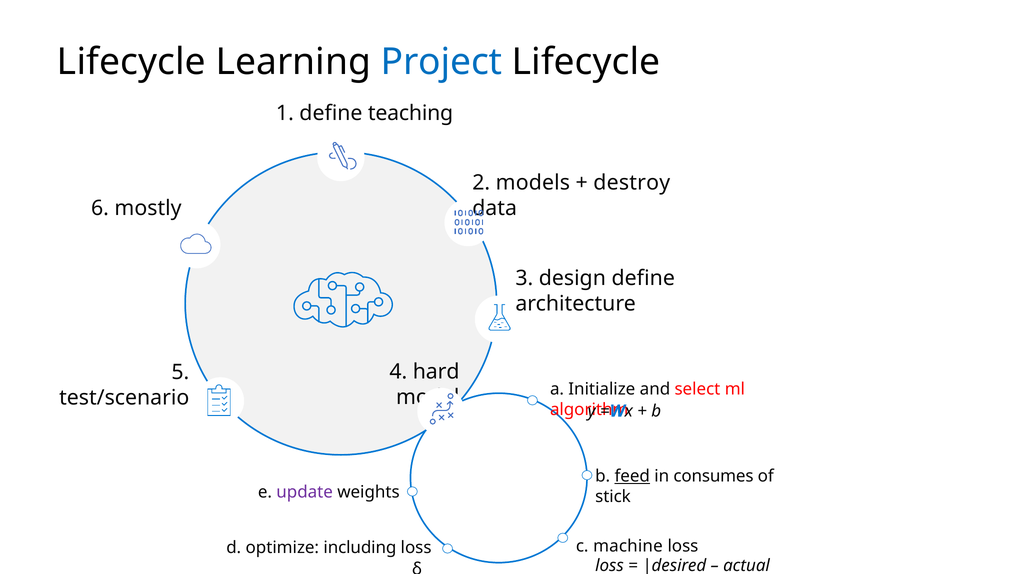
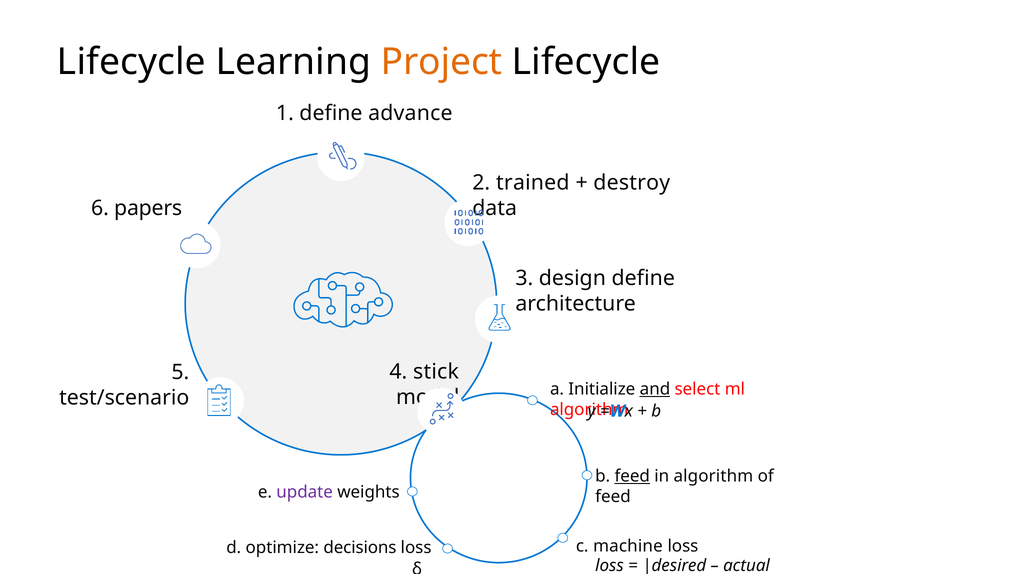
Project colour: blue -> orange
teaching: teaching -> advance
models: models -> trained
mostly: mostly -> papers
hard: hard -> stick
and underline: none -> present
in consumes: consumes -> algorithm
stick at (613, 497): stick -> feed
including: including -> decisions
